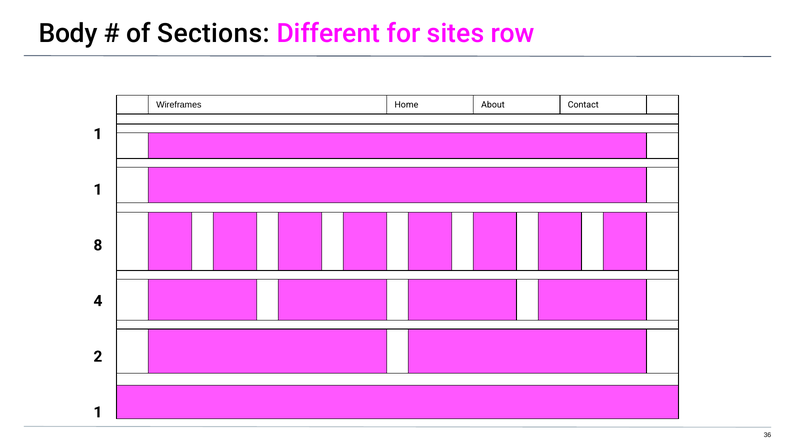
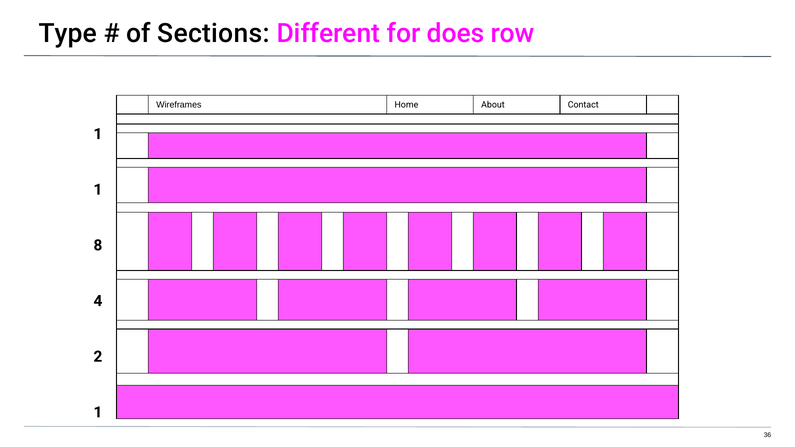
Body: Body -> Type
sites: sites -> does
